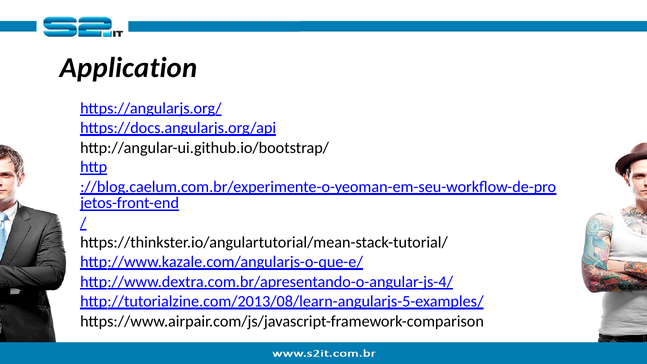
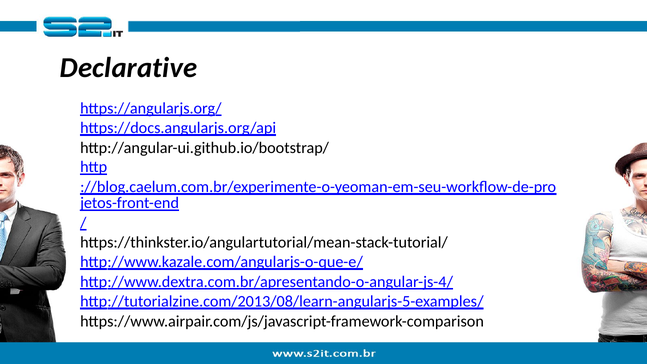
Application: Application -> Declarative
